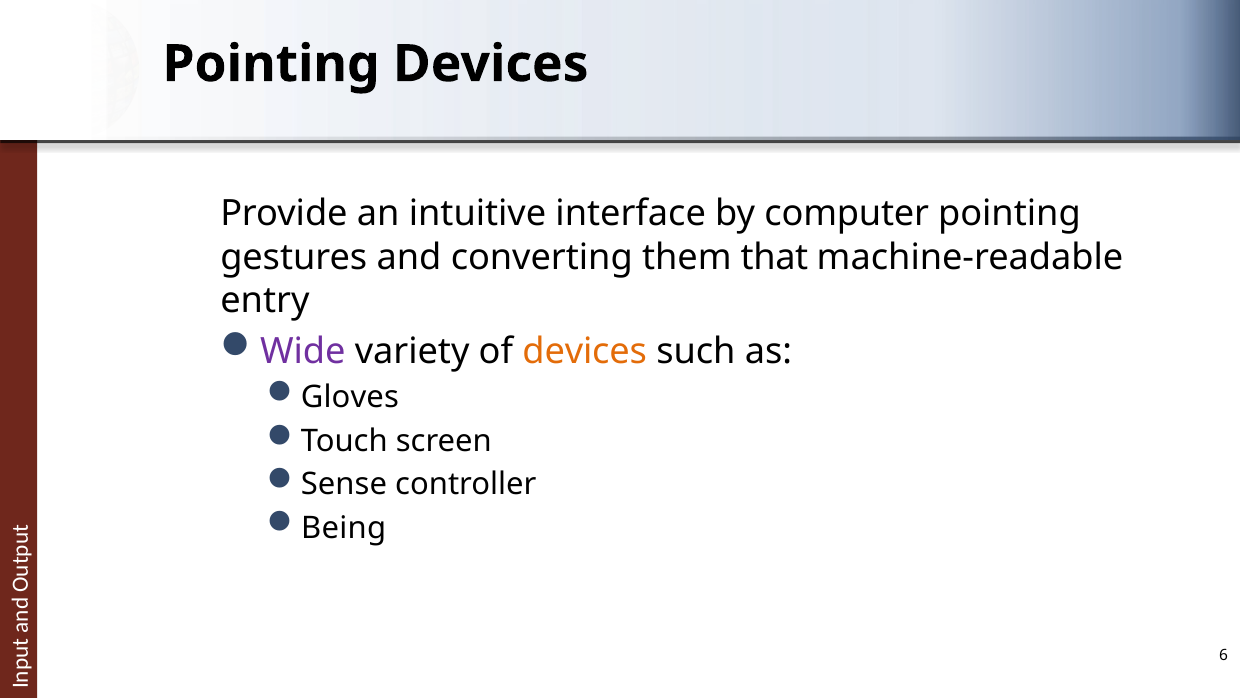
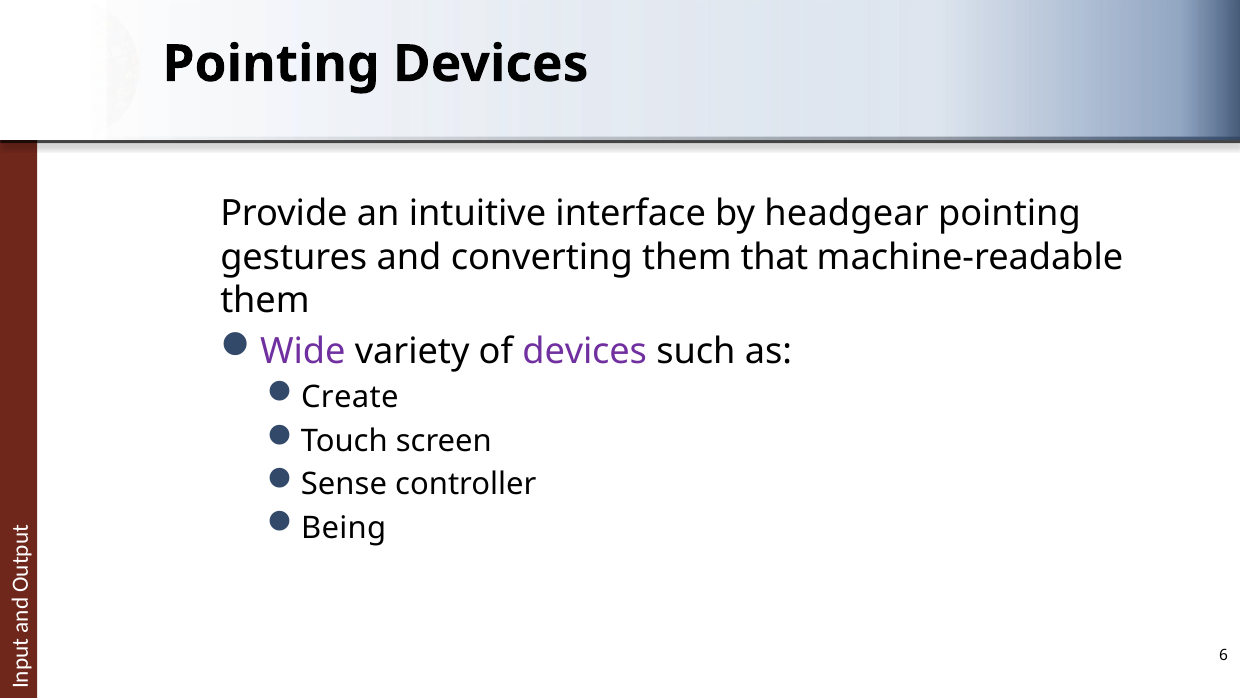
computer: computer -> headgear
entry at (265, 301): entry -> them
devices at (585, 351) colour: orange -> purple
Gloves: Gloves -> Create
